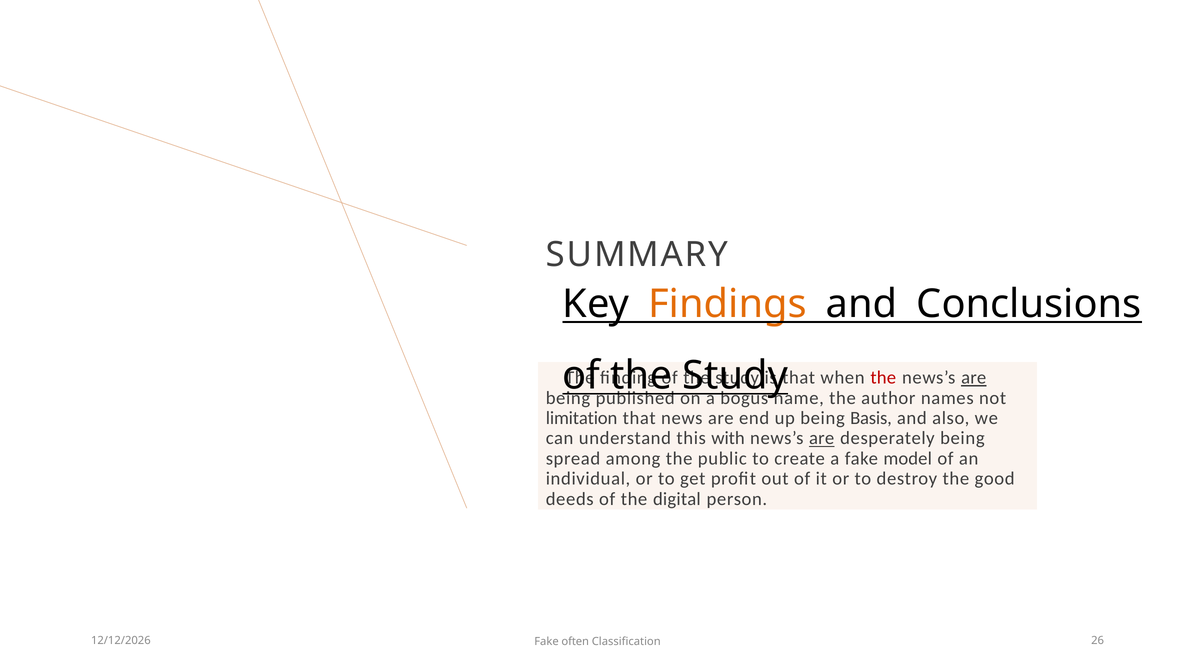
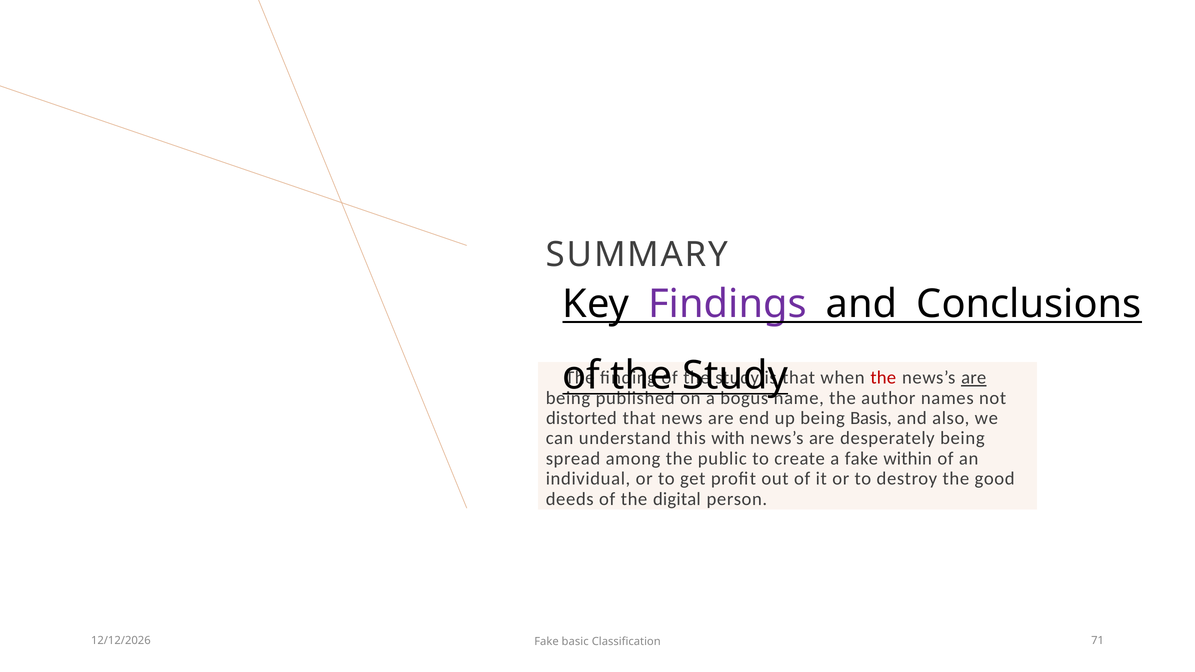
Findings colour: orange -> purple
limitation: limitation -> distorted
are at (822, 438) underline: present -> none
model: model -> within
often: often -> basic
26: 26 -> 71
